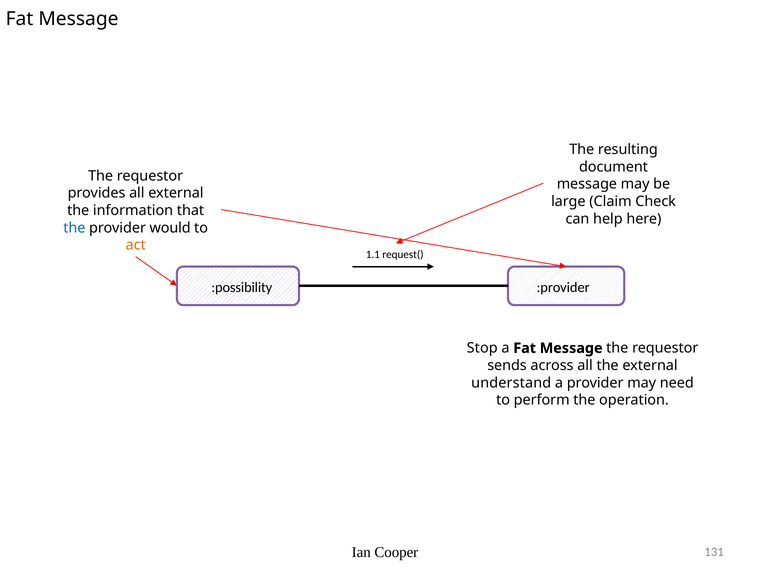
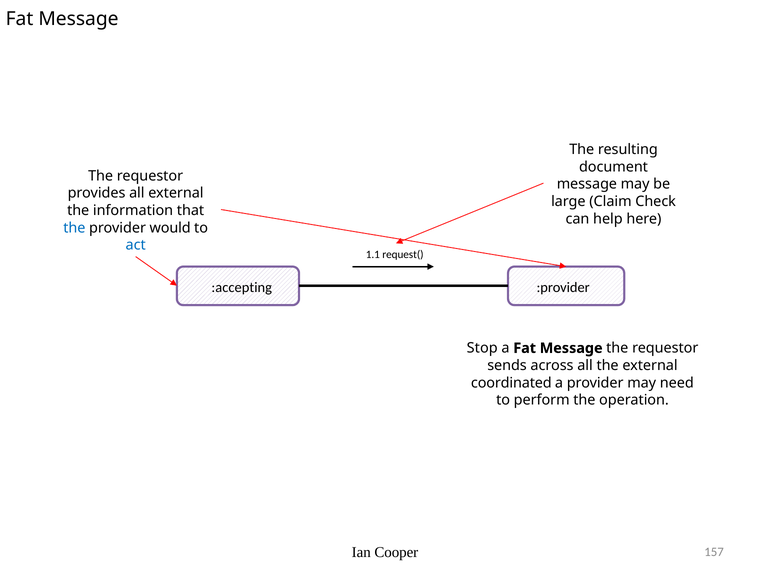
act colour: orange -> blue
:possibility: :possibility -> :accepting
understand: understand -> coordinated
131: 131 -> 157
